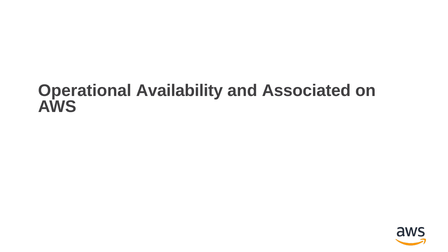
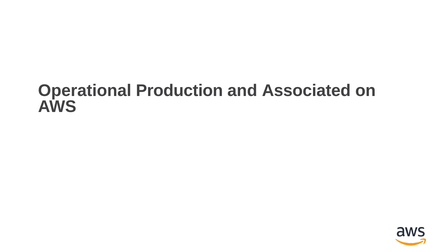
Availability: Availability -> Production
